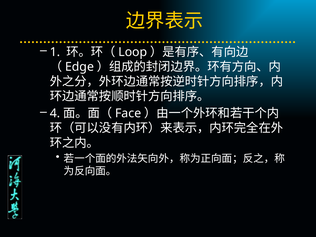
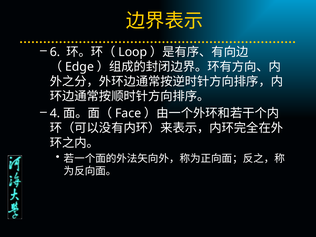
1: 1 -> 6
